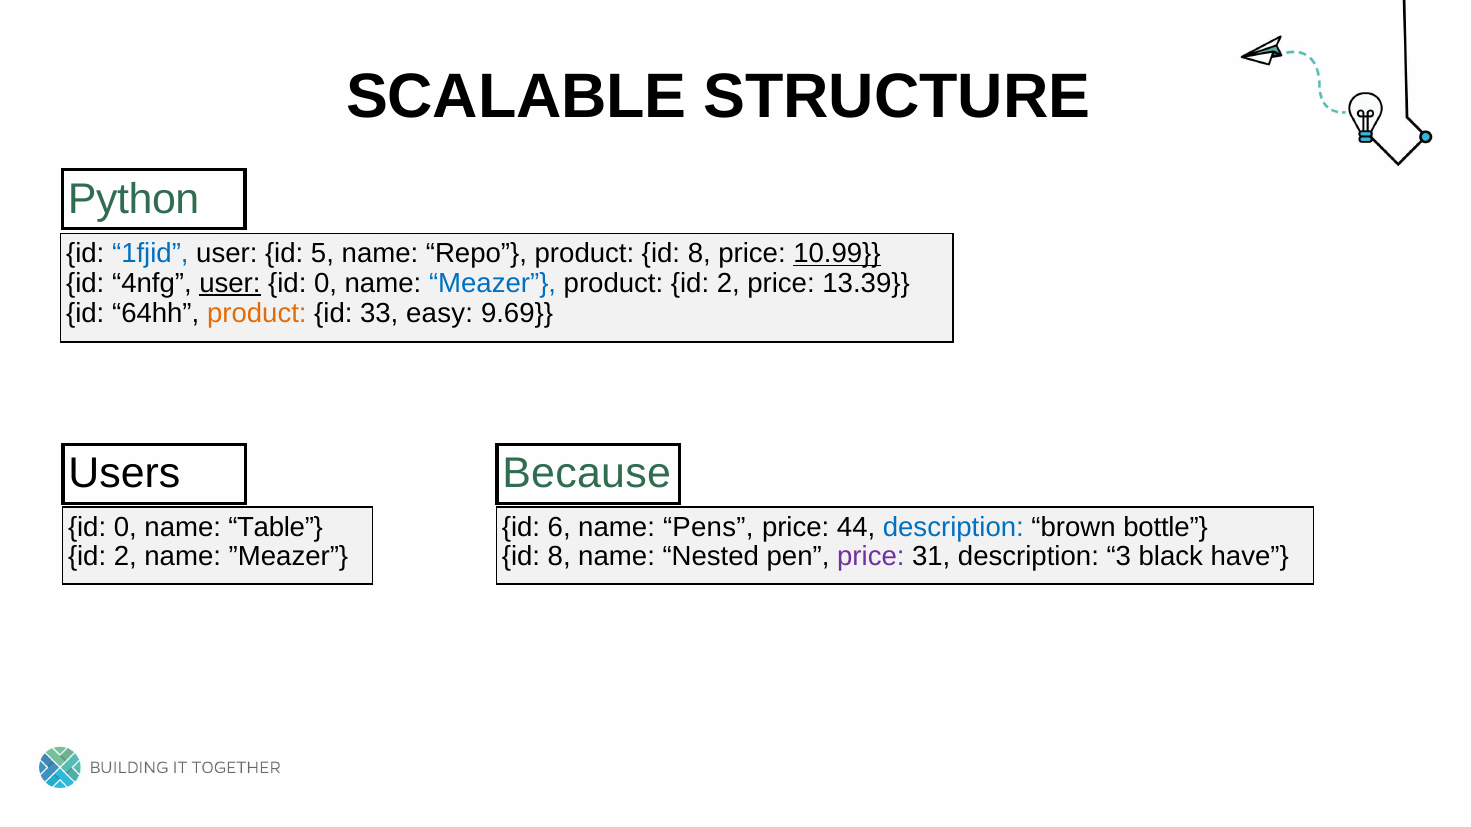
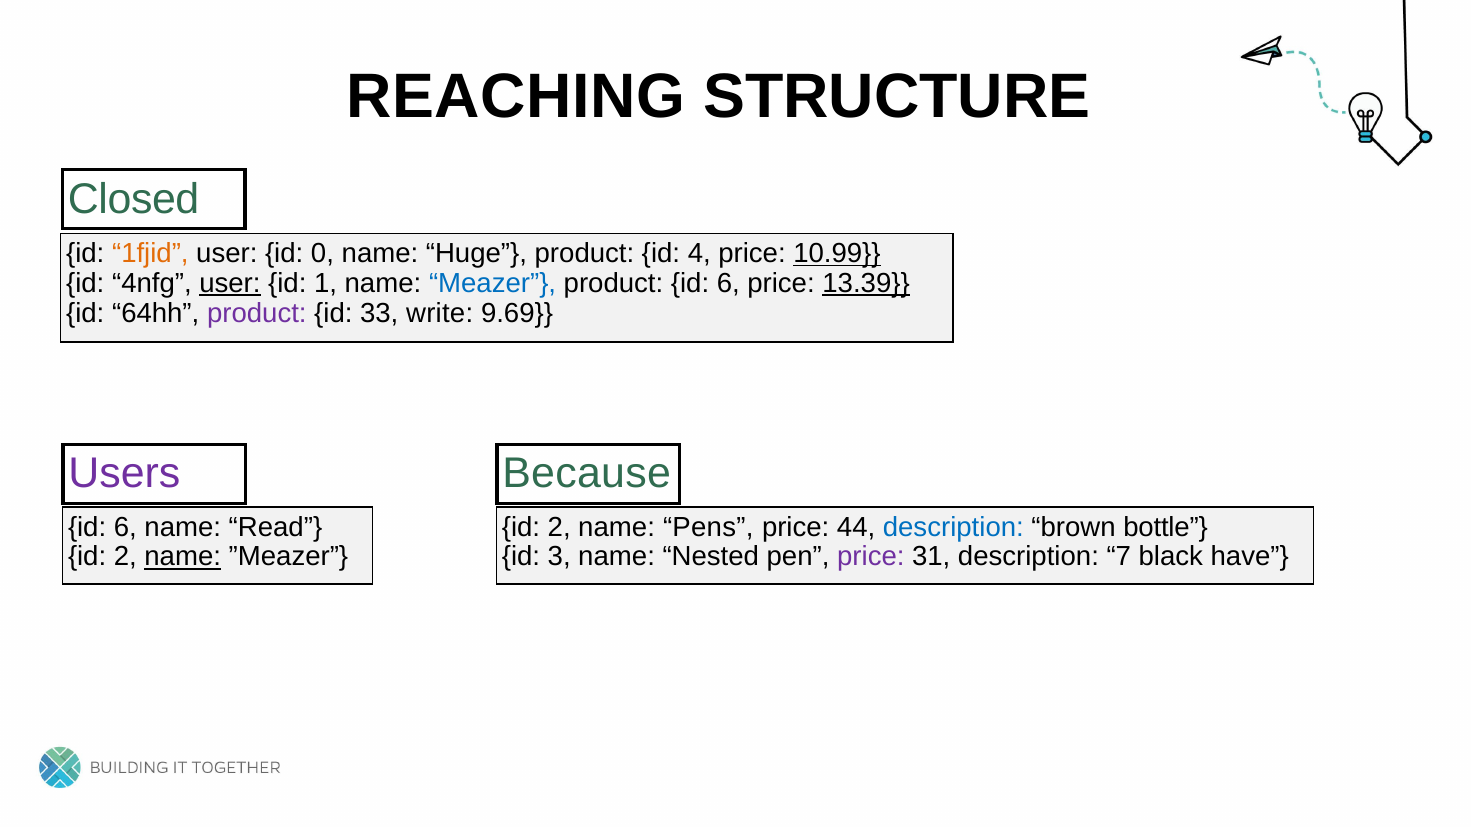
SCALABLE: SCALABLE -> REACHING
Python: Python -> Closed
1fjid colour: blue -> orange
5: 5 -> 0
Repo: Repo -> Huge
product id 8: 8 -> 4
0 at (326, 284): 0 -> 1
product id 2: 2 -> 6
13.39 underline: none -> present
product at (257, 313) colour: orange -> purple
easy: easy -> write
Users colour: black -> purple
0 at (125, 527): 0 -> 6
Table: Table -> Read
6 at (559, 527): 6 -> 2
name at (183, 557) underline: none -> present
8 at (559, 557): 8 -> 3
3: 3 -> 7
